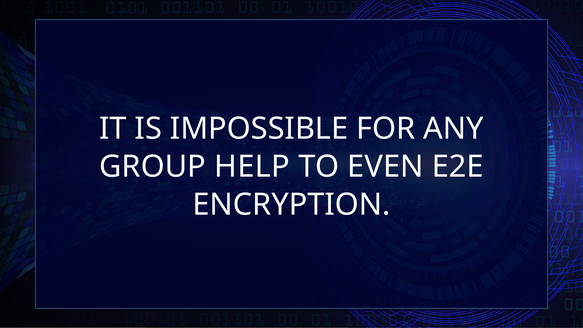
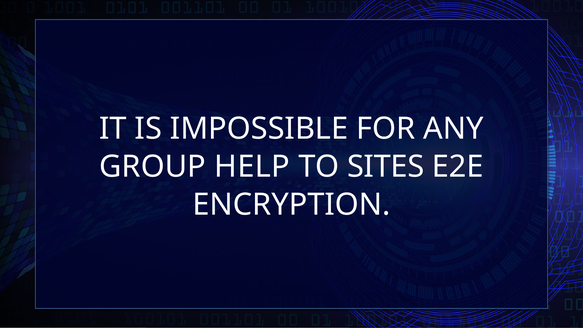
EVEN: EVEN -> SITES
